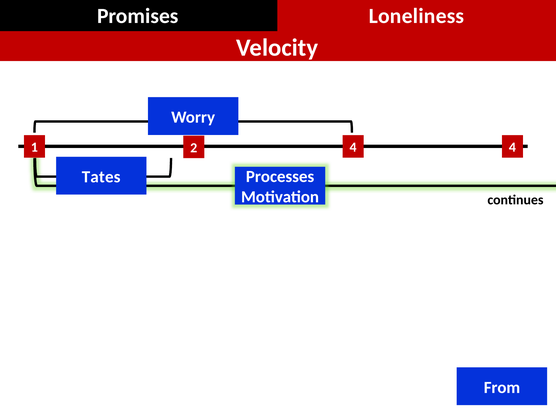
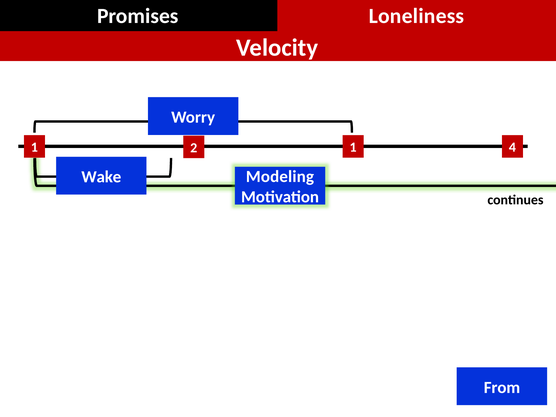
2 4: 4 -> 1
Processes: Processes -> Modeling
Tates: Tates -> Wake
